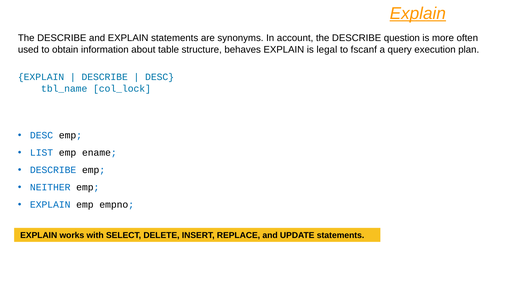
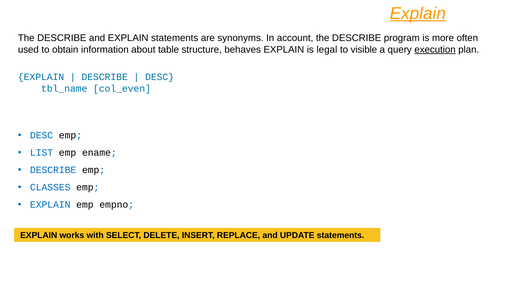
question: question -> program
fscanf: fscanf -> visible
execution underline: none -> present
col_lock: col_lock -> col_even
NEITHER: NEITHER -> CLASSES
